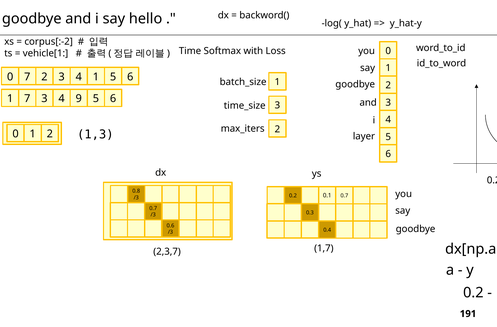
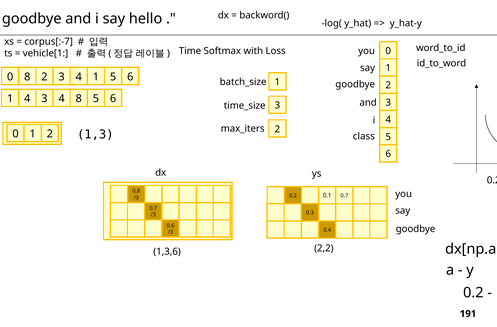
corpus[:-2: corpus[:-2 -> corpus[:-7
0 7: 7 -> 8
1 7: 7 -> 4
4 9: 9 -> 8
layer: layer -> class
1,7: 1,7 -> 2,2
2,3,7: 2,3,7 -> 1,3,6
